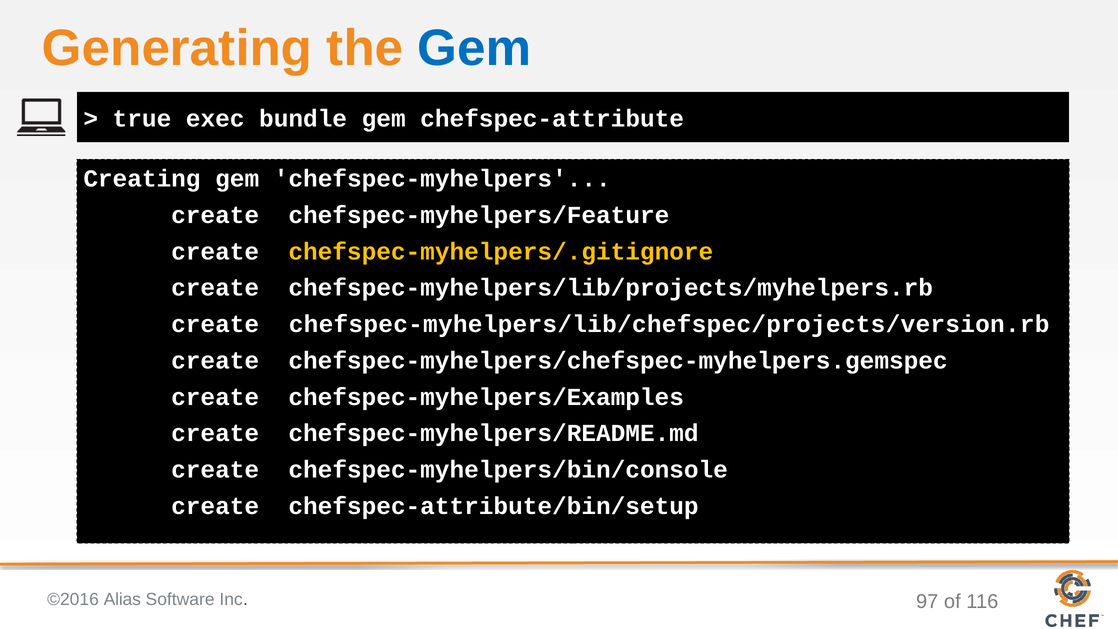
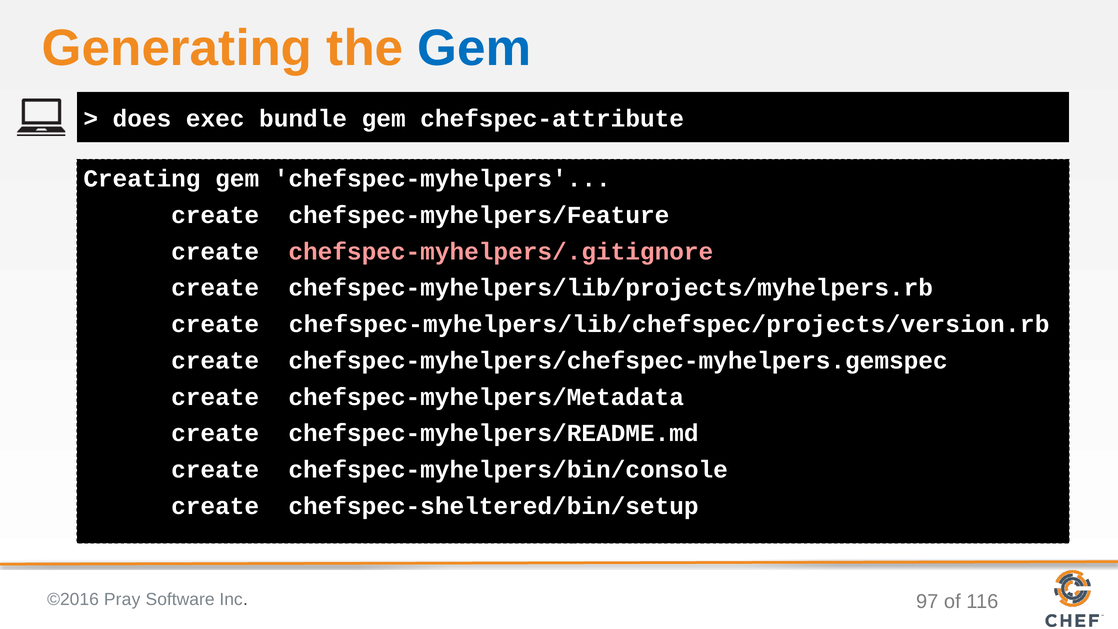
true: true -> does
chefspec-myhelpers/.gitignore colour: yellow -> pink
chefspec-myhelpers/Examples: chefspec-myhelpers/Examples -> chefspec-myhelpers/Metadata
chefspec-attribute/bin/setup: chefspec-attribute/bin/setup -> chefspec-sheltered/bin/setup
Alias: Alias -> Pray
